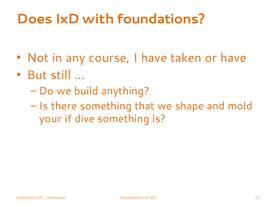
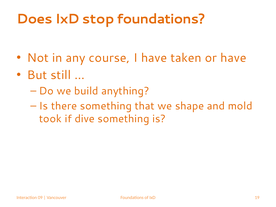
with: with -> stop
your: your -> took
